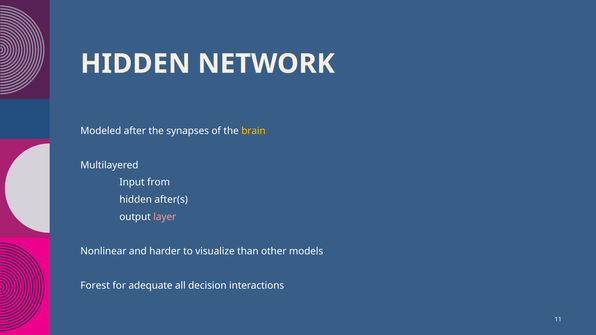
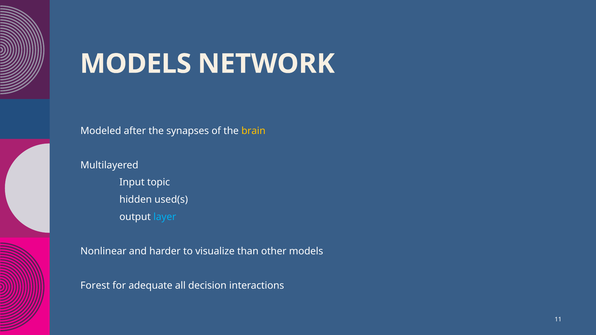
HIDDEN at (135, 64): HIDDEN -> MODELS
from: from -> topic
after(s: after(s -> used(s
layer colour: pink -> light blue
